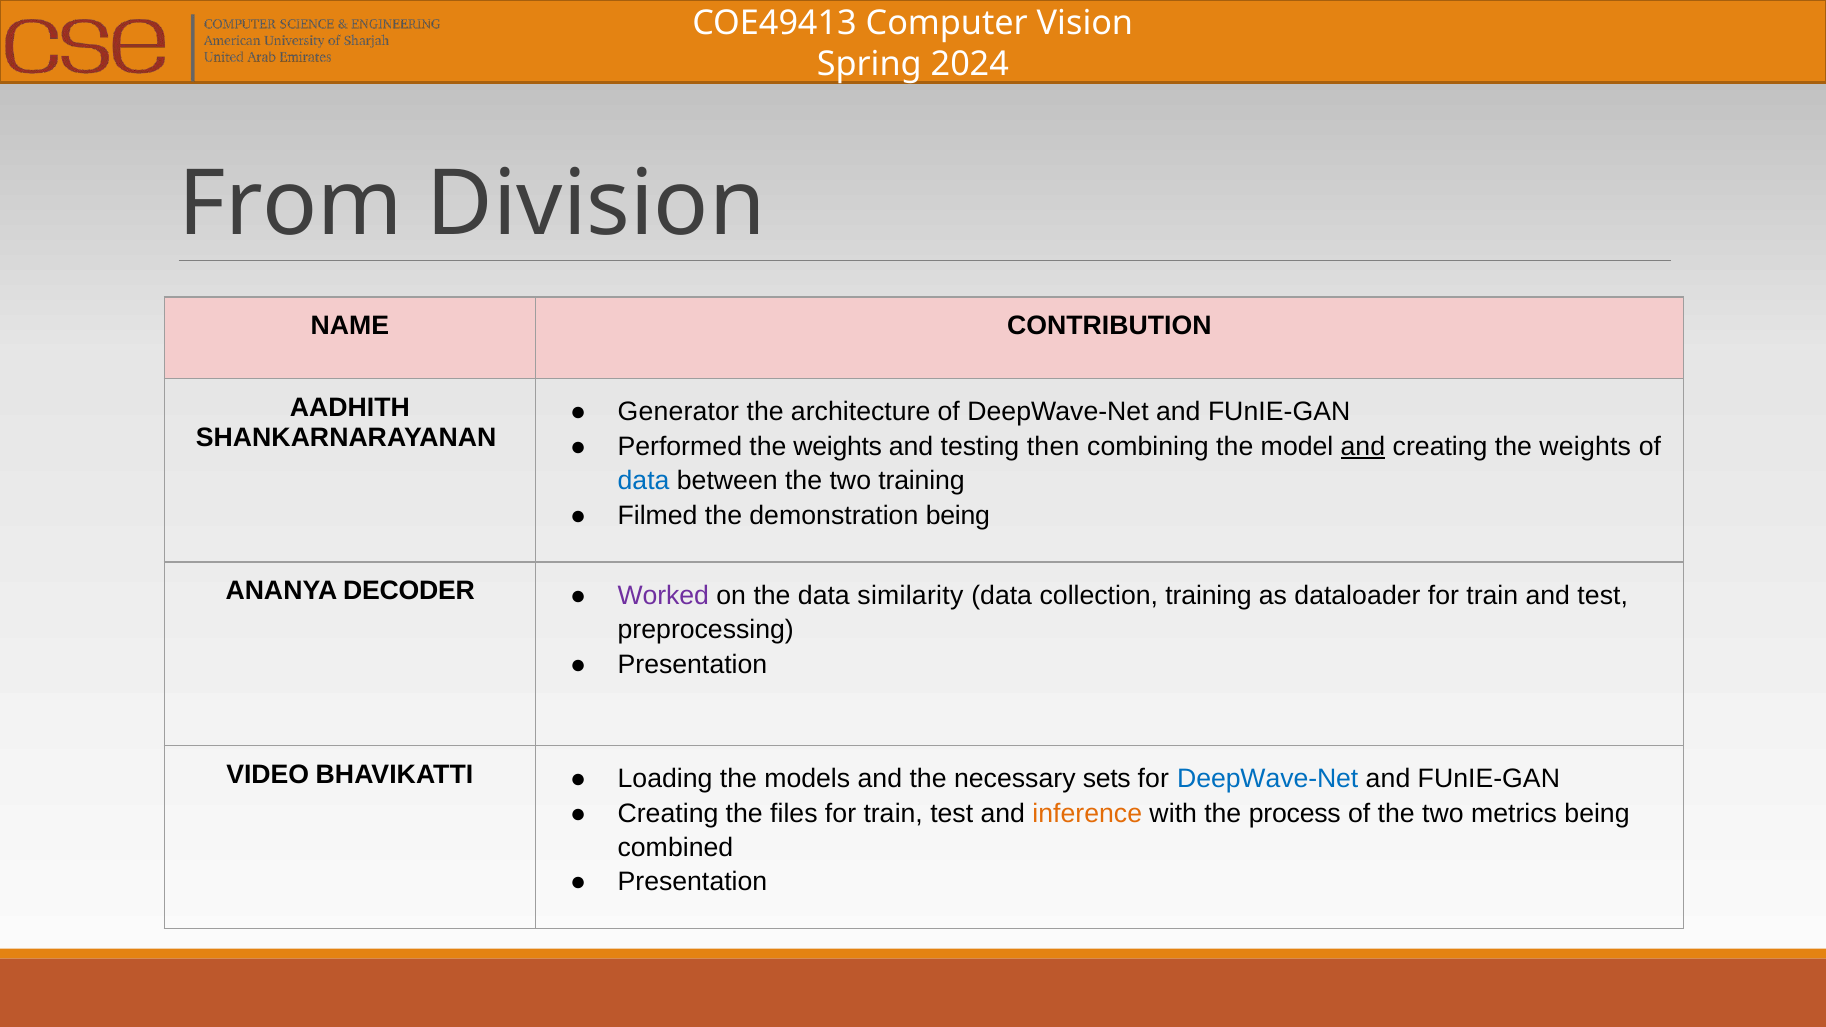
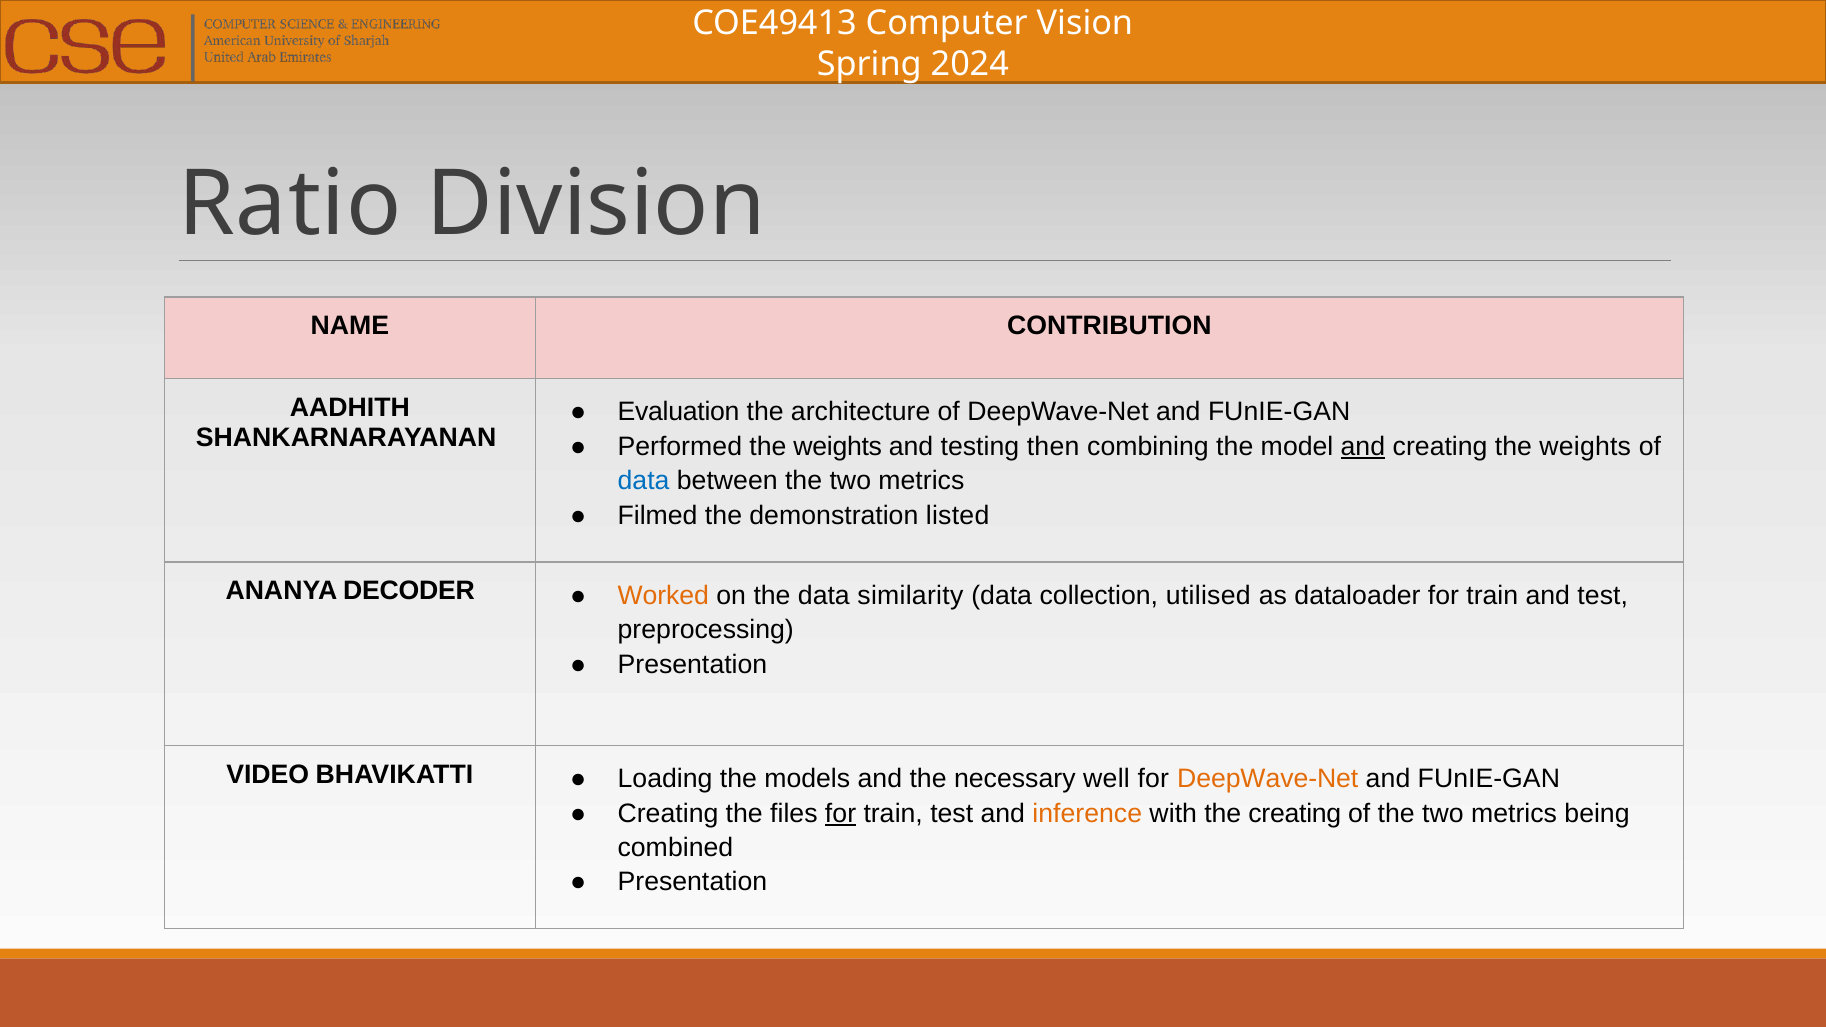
From: From -> Ratio
Generator: Generator -> Evaluation
between the two training: training -> metrics
demonstration being: being -> listed
Worked colour: purple -> orange
collection training: training -> utilised
sets: sets -> well
DeepWave-Net at (1268, 779) colour: blue -> orange
for at (841, 813) underline: none -> present
the process: process -> creating
